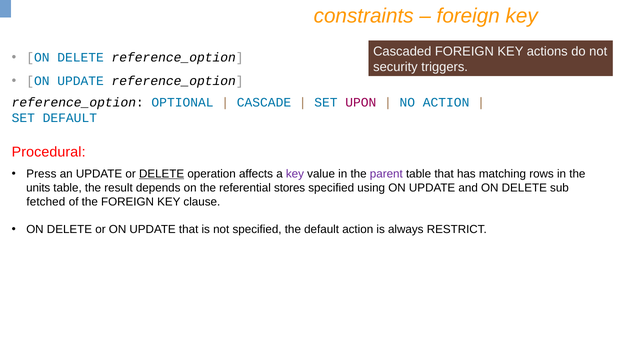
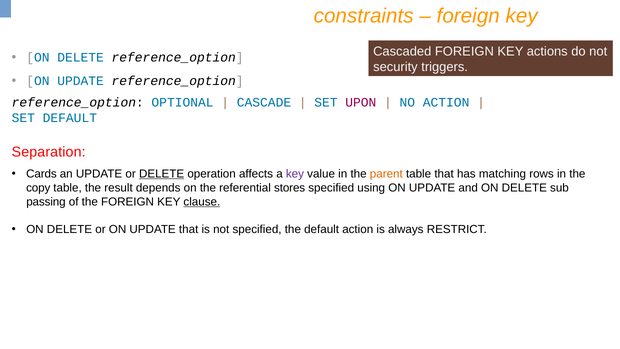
Procedural: Procedural -> Separation
Press: Press -> Cards
parent colour: purple -> orange
units: units -> copy
fetched: fetched -> passing
clause underline: none -> present
